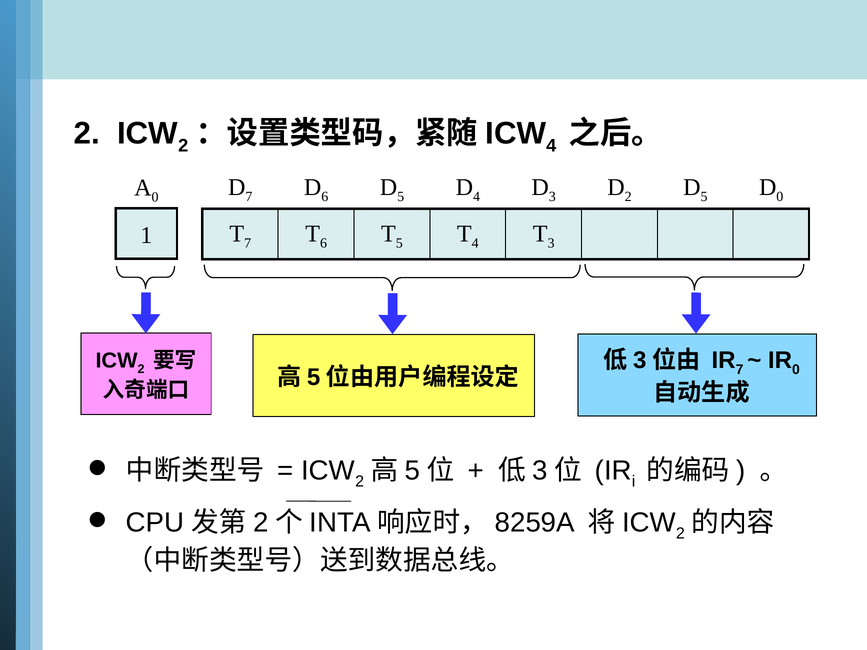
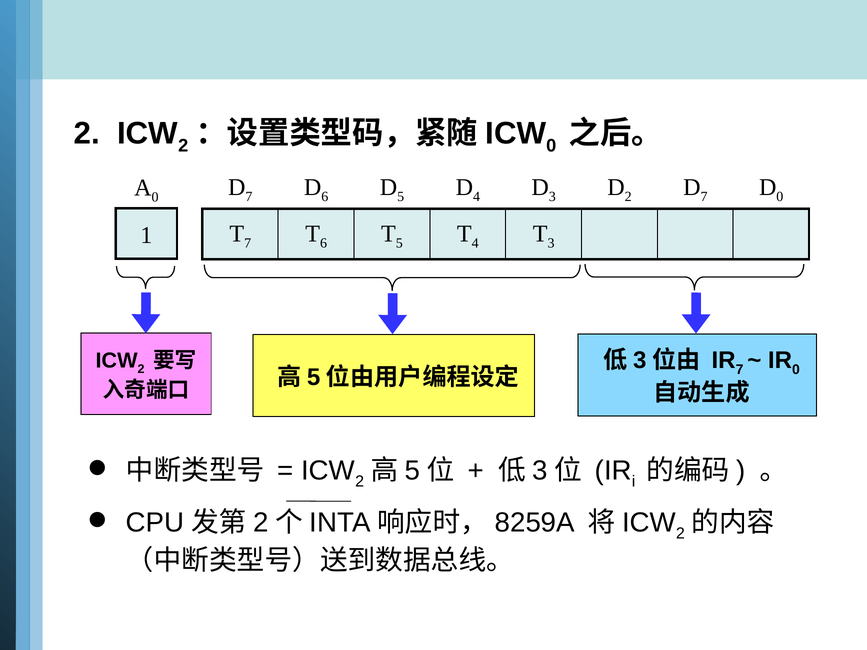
4 at (551, 146): 4 -> 0
5 at (704, 197): 5 -> 7
